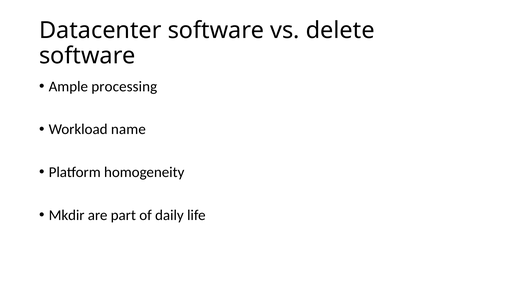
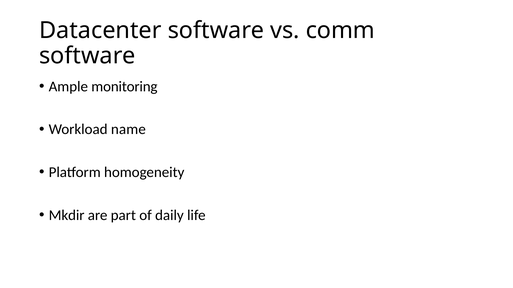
delete: delete -> comm
processing: processing -> monitoring
